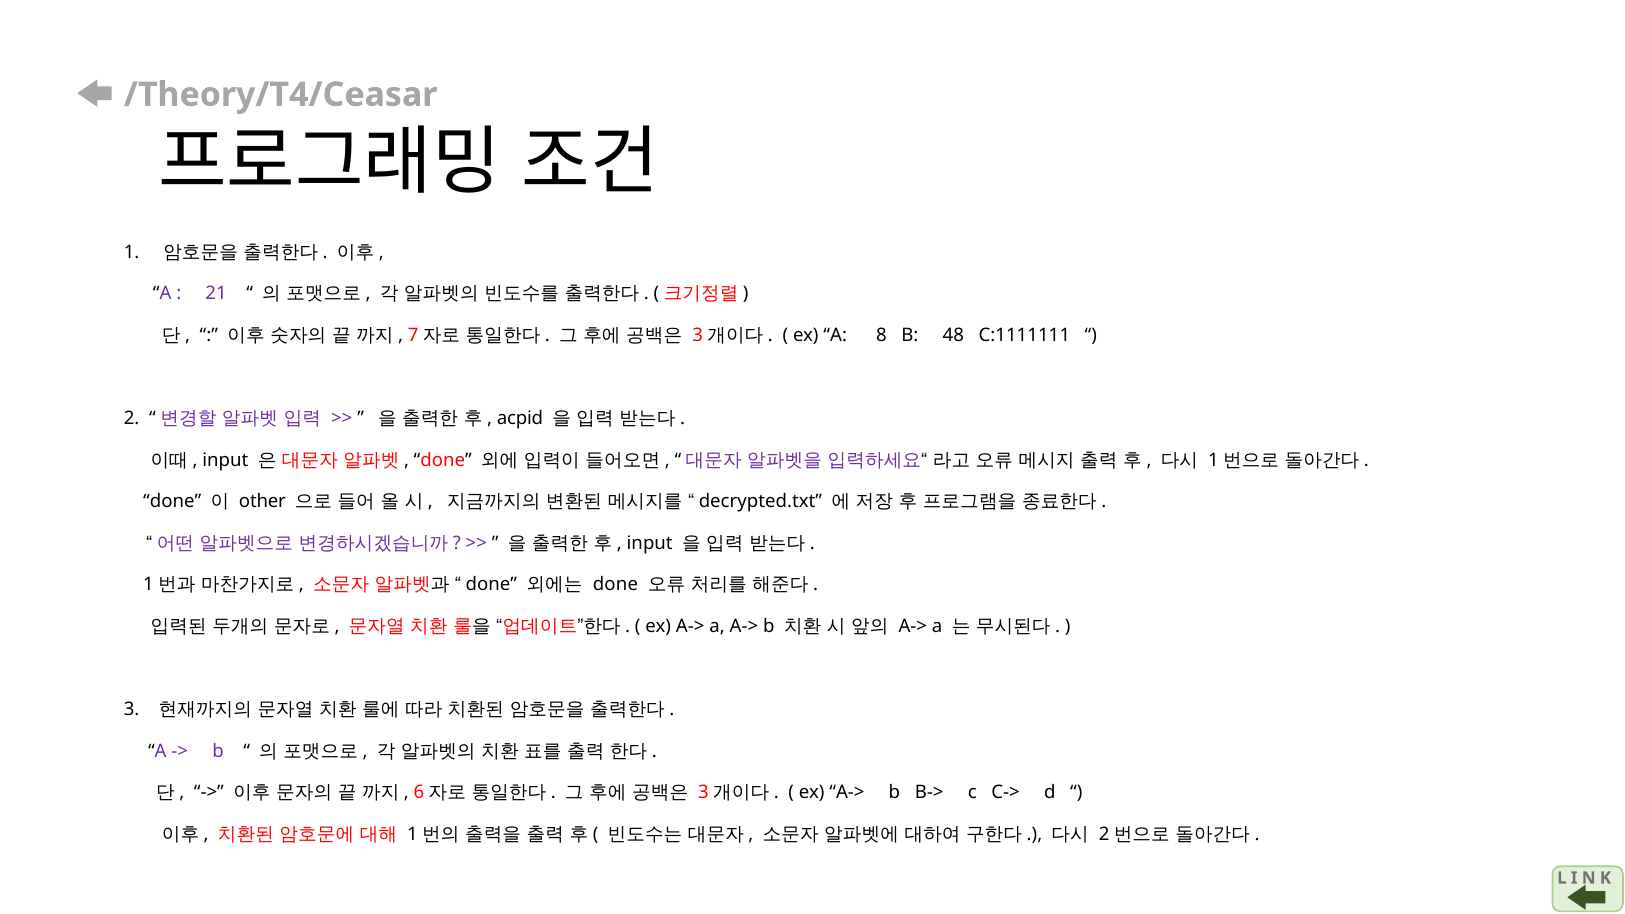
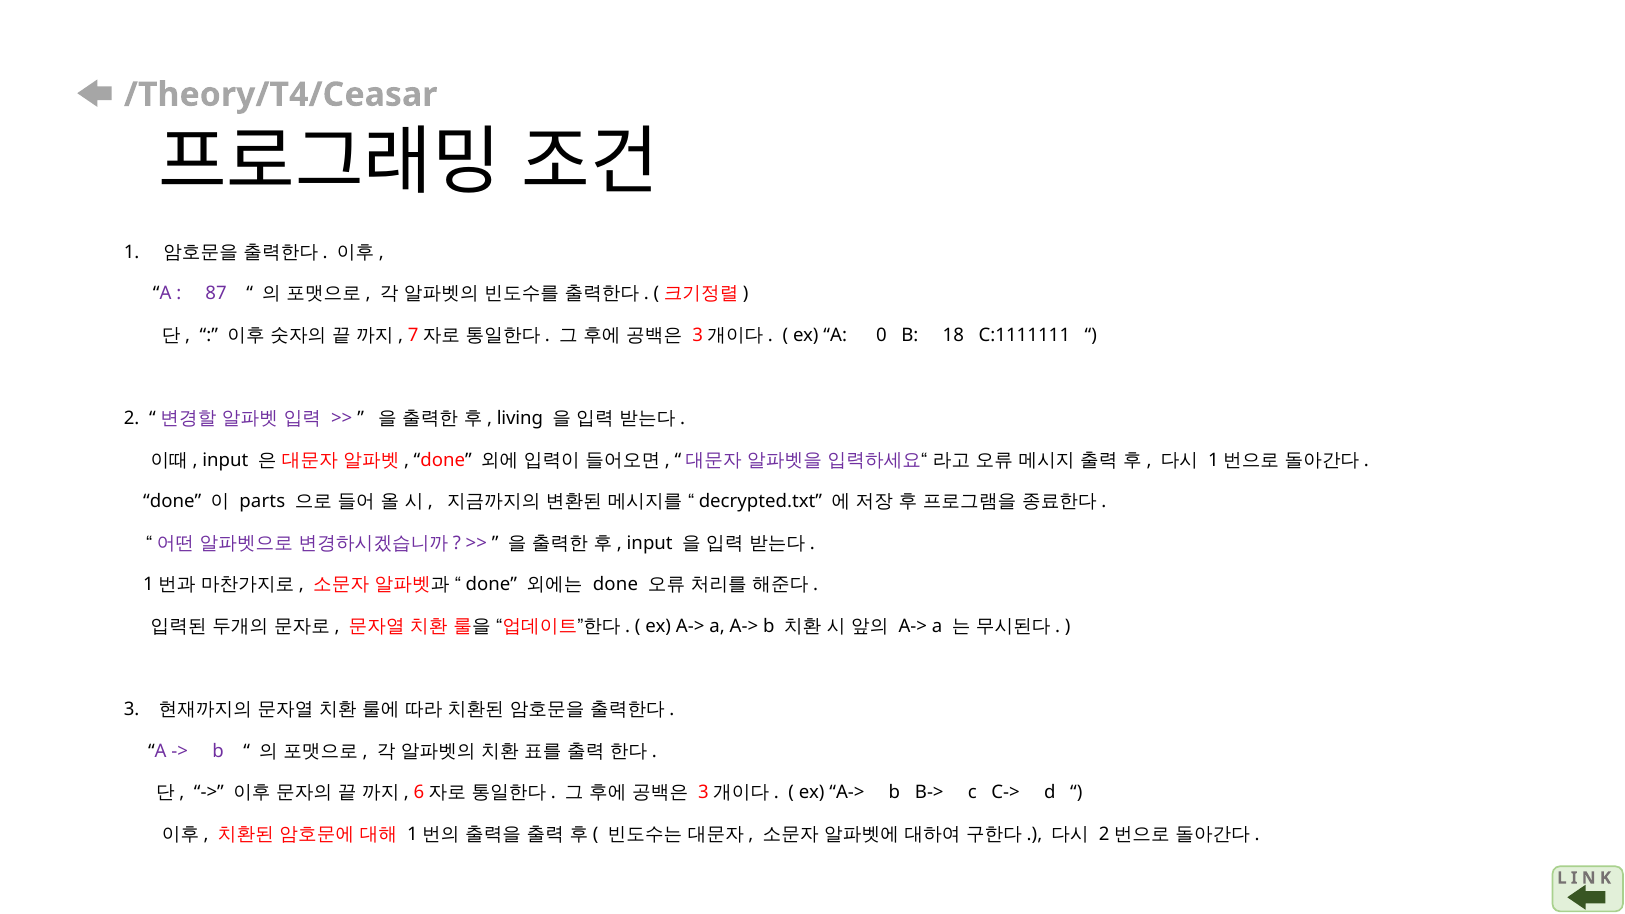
21: 21 -> 87
8: 8 -> 0
48: 48 -> 18
acpid: acpid -> living
other: other -> parts
